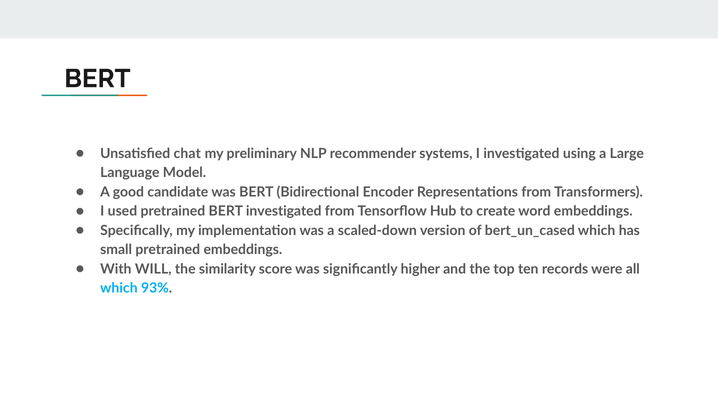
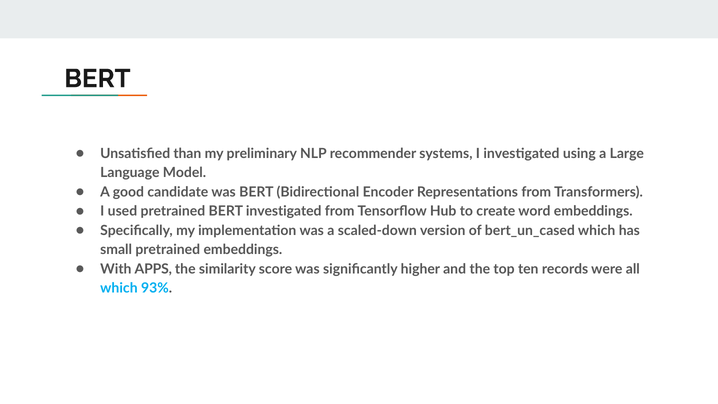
chat: chat -> than
WILL: WILL -> APPS
